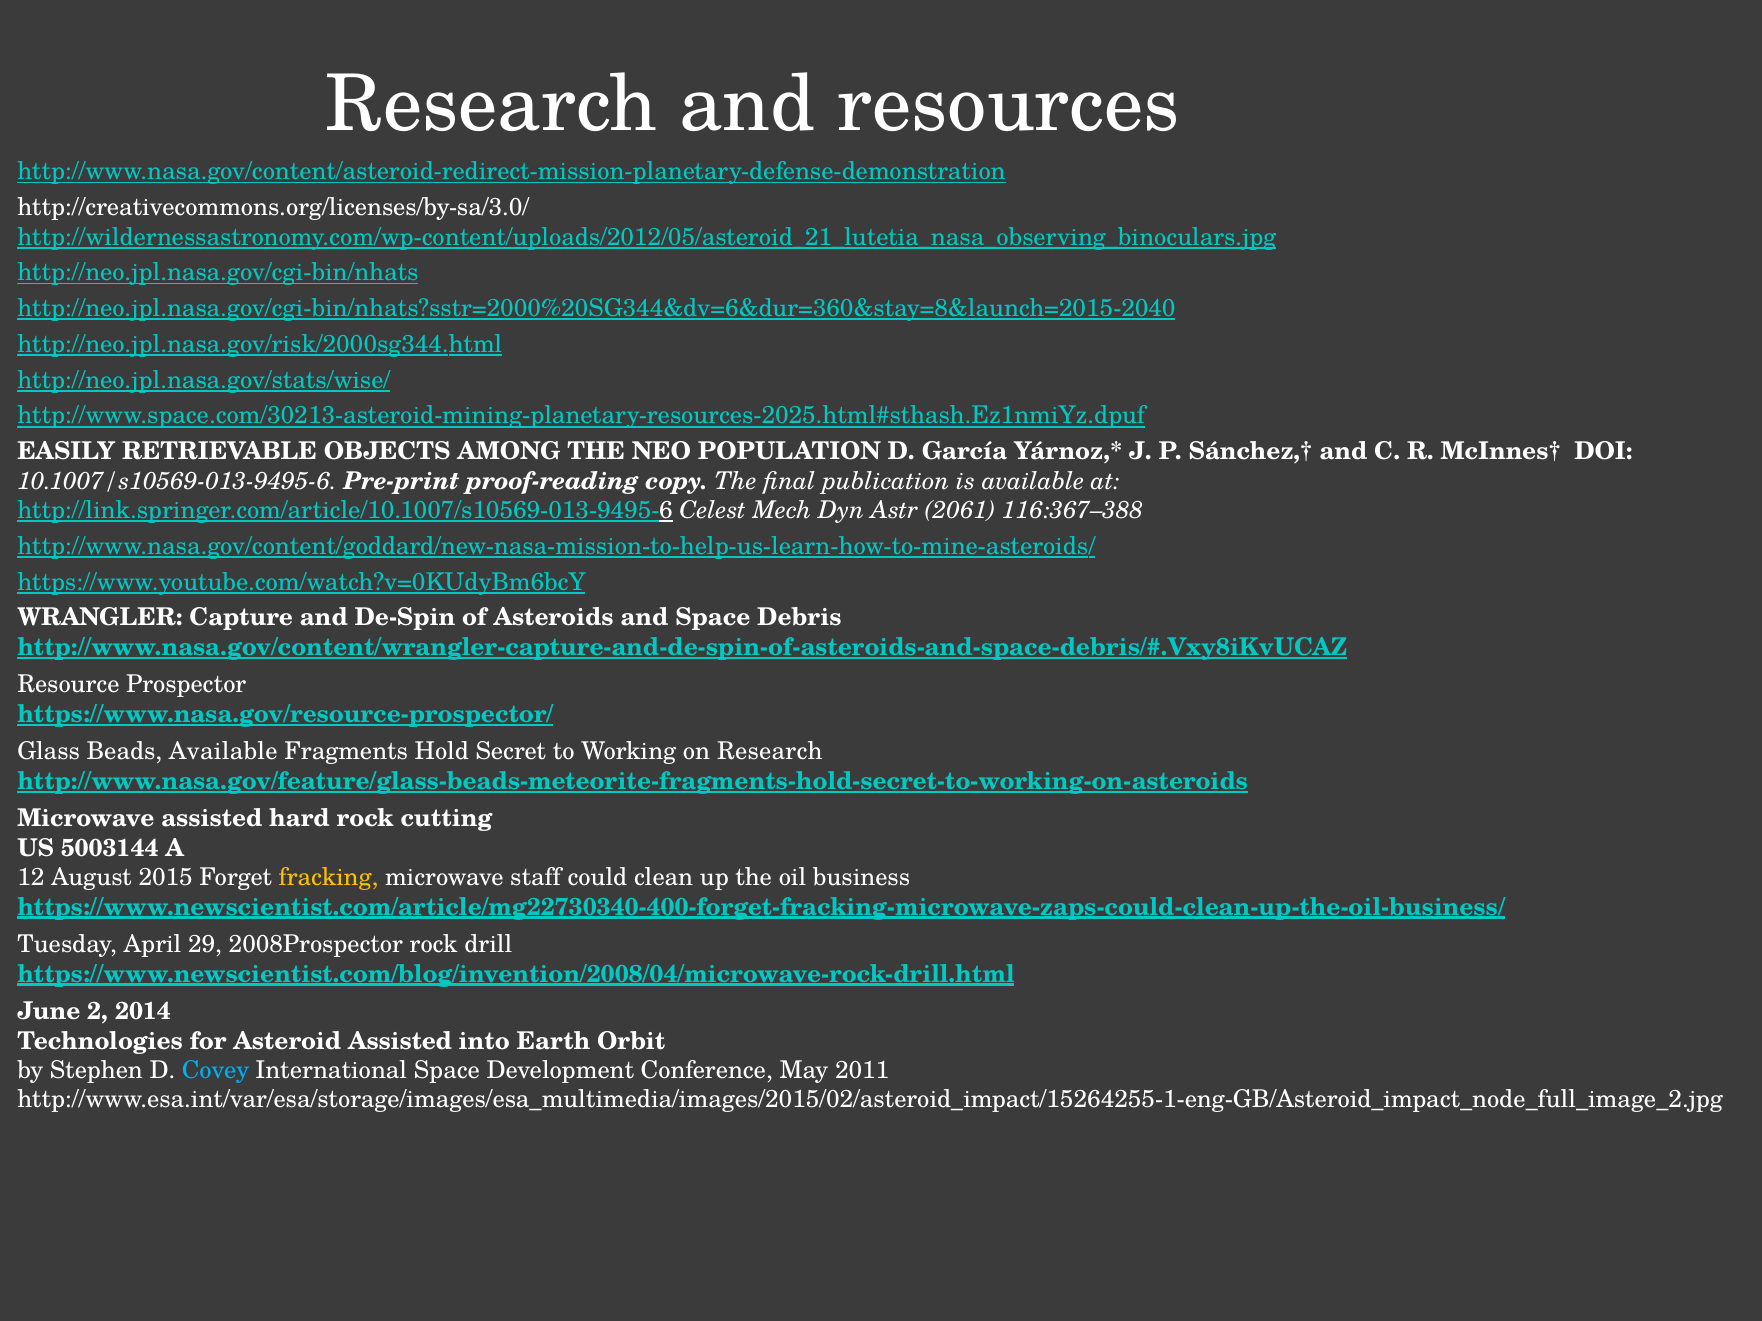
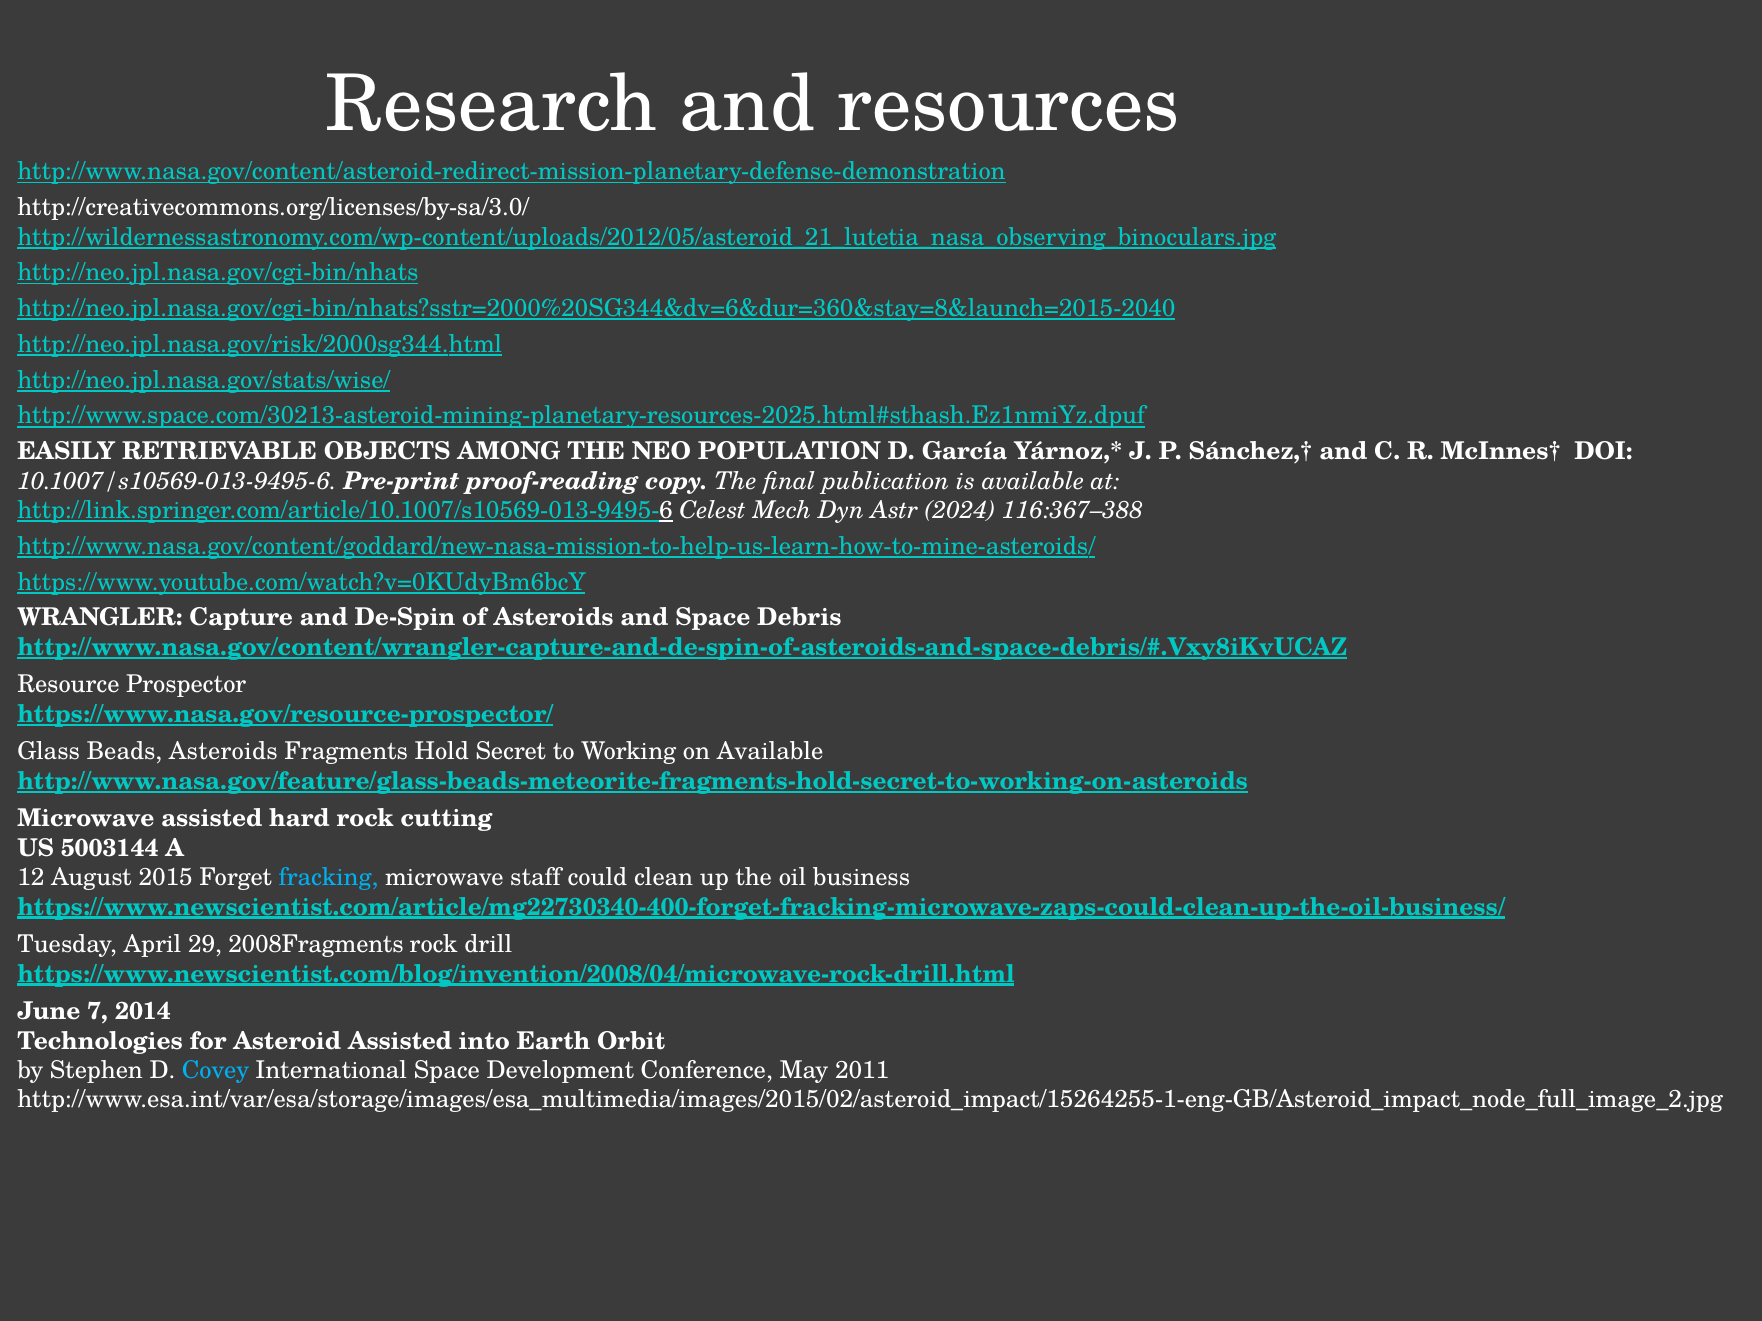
2061: 2061 -> 2024
Beads Available: Available -> Asteroids
on Research: Research -> Available
fracking colour: yellow -> light blue
2008Prospector: 2008Prospector -> 2008Fragments
2: 2 -> 7
